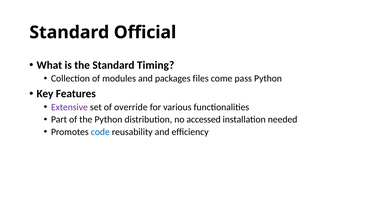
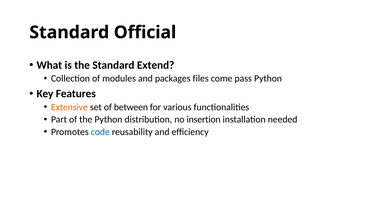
Timing: Timing -> Extend
Extensive colour: purple -> orange
override: override -> between
accessed: accessed -> insertion
